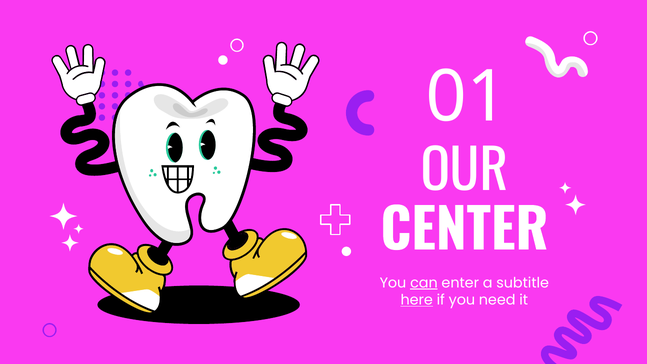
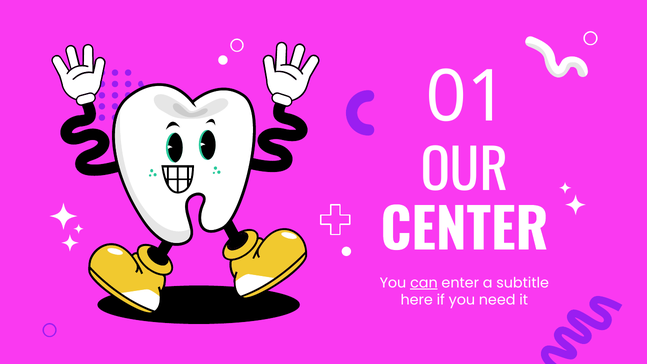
here underline: present -> none
